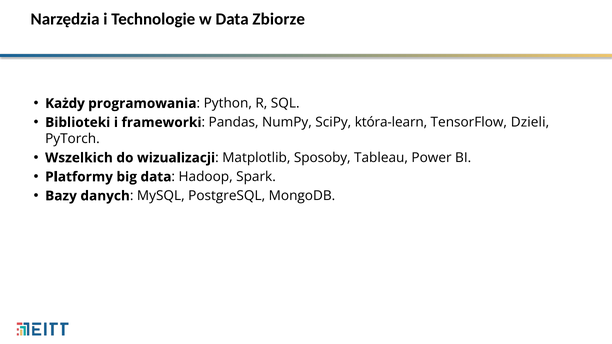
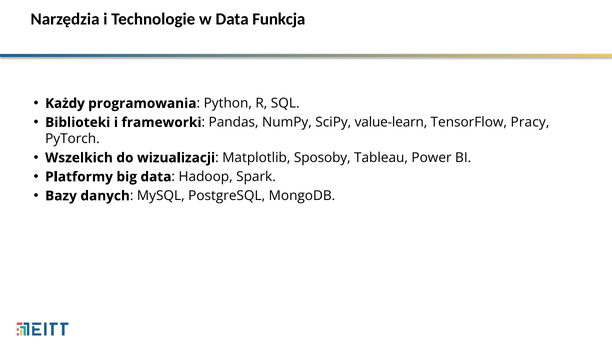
Zbiorze: Zbiorze -> Funkcja
która-learn: która-learn -> value-learn
Dzieli: Dzieli -> Pracy
